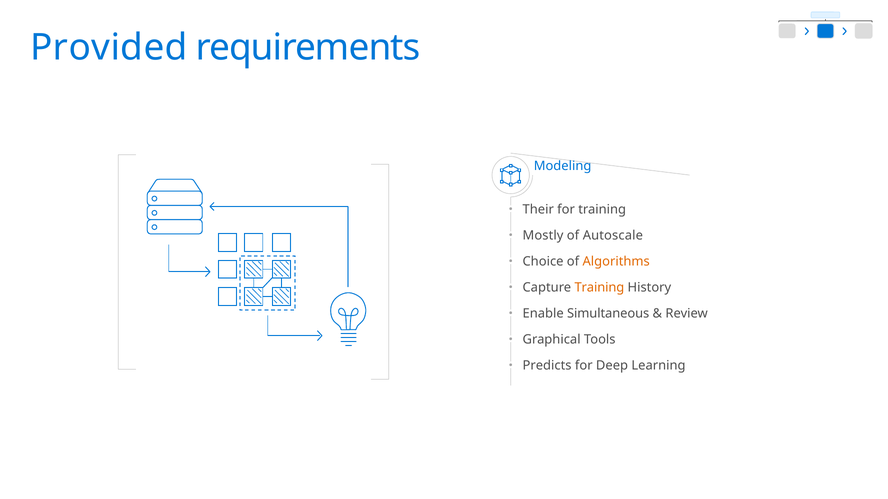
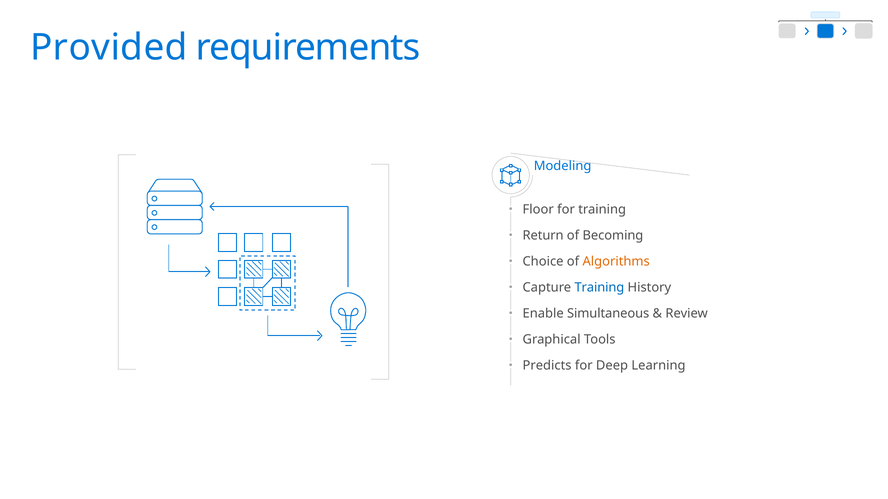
Their: Their -> Floor
Mostly: Mostly -> Return
Autoscale: Autoscale -> Becoming
Training at (599, 288) colour: orange -> blue
